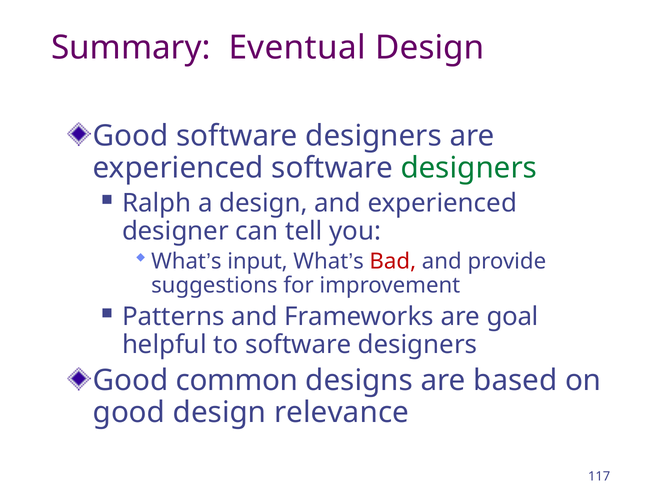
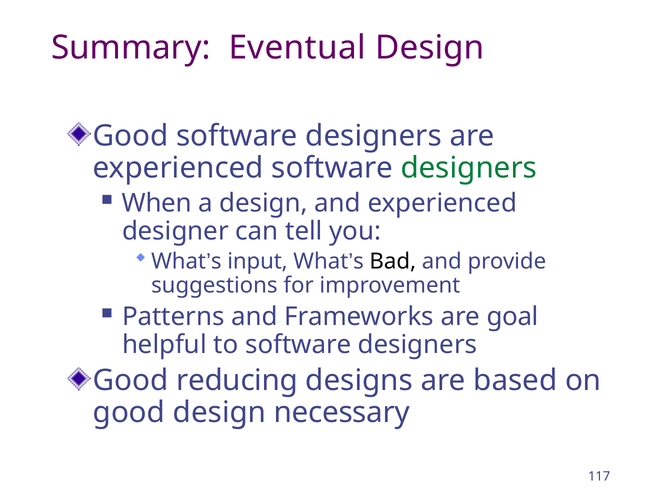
Ralph: Ralph -> When
Bad colour: red -> black
common: common -> reducing
relevance: relevance -> necessary
